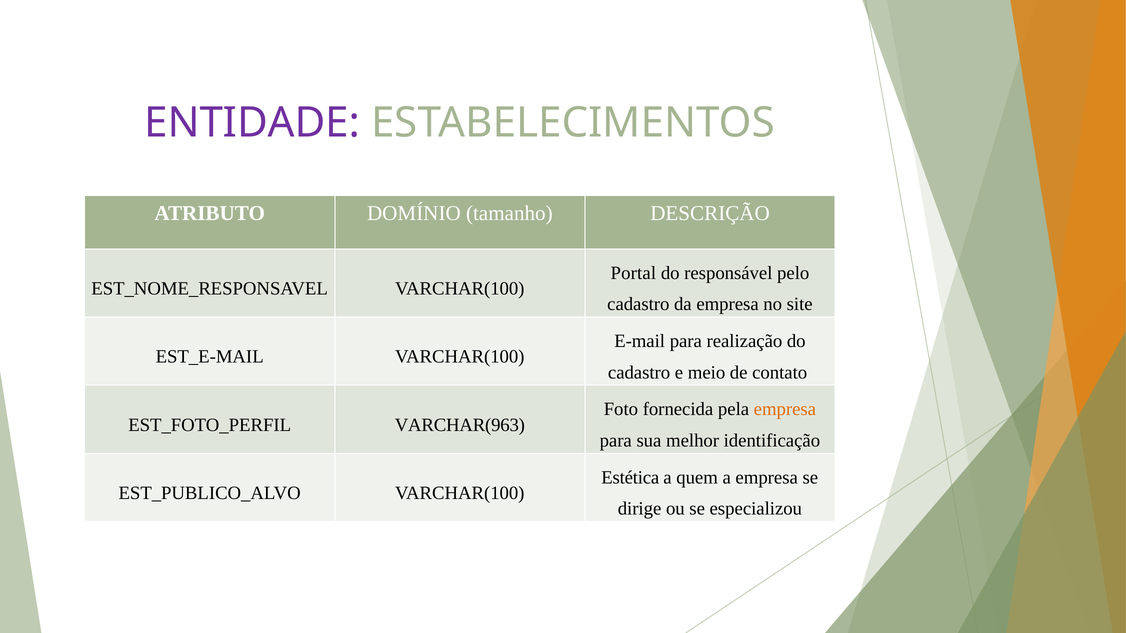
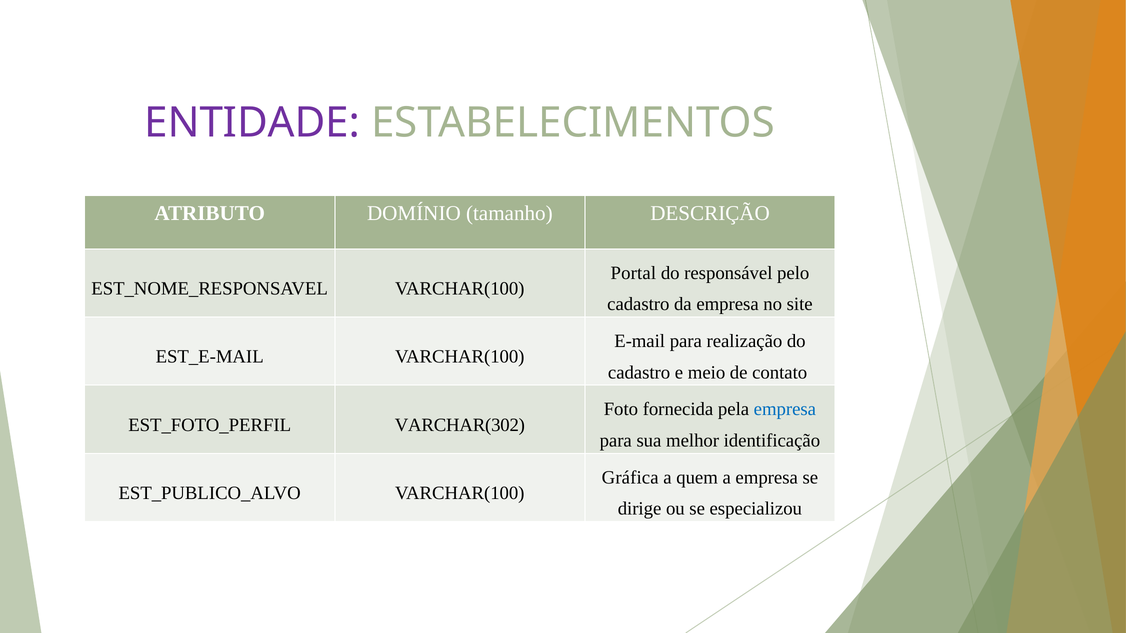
empresa at (785, 410) colour: orange -> blue
VARCHAR(963: VARCHAR(963 -> VARCHAR(302
Estética: Estética -> Gráfica
